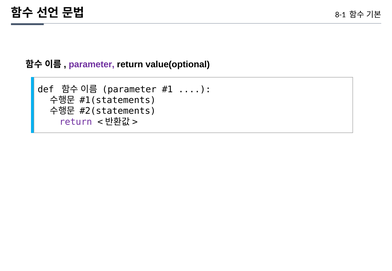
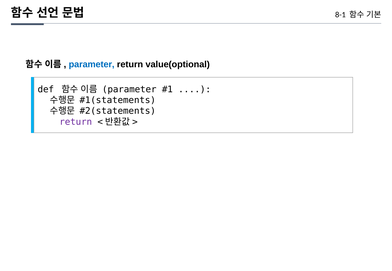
parameter at (92, 65) colour: purple -> blue
